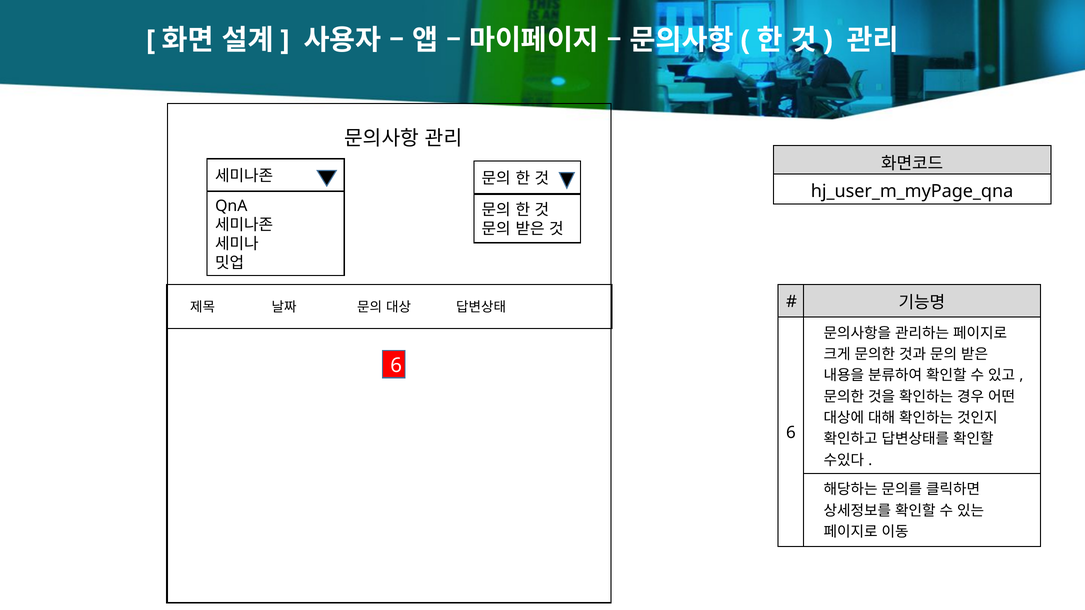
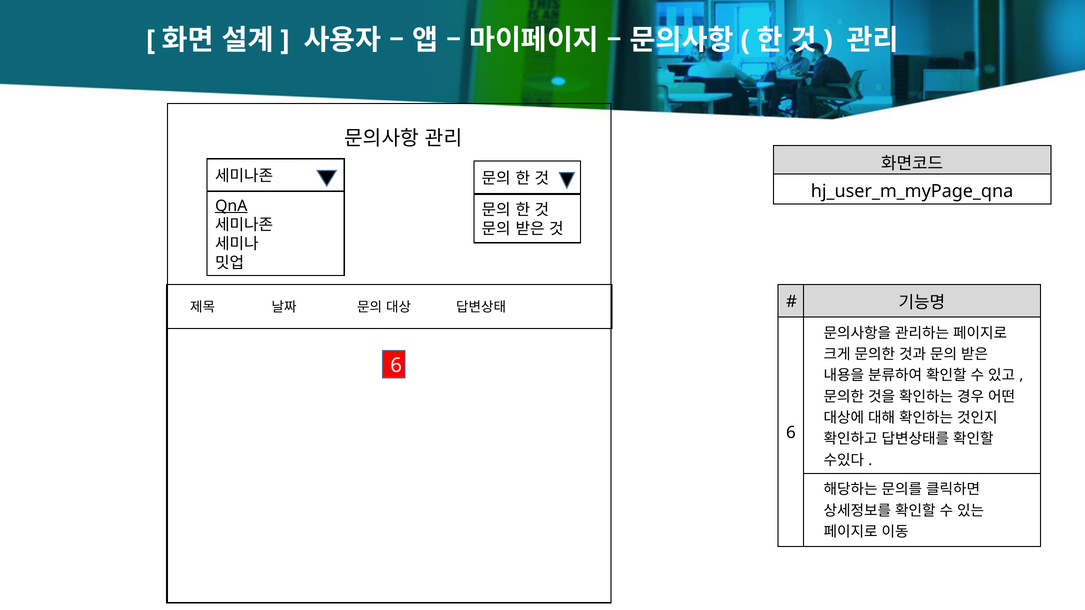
QnA underline: none -> present
